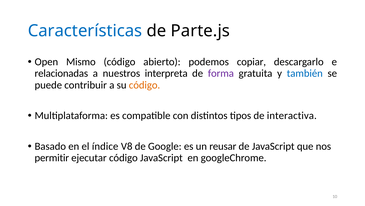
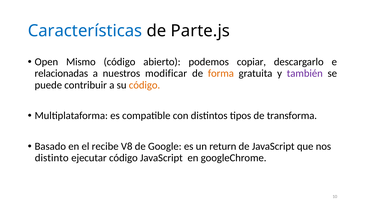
interpreta: interpreta -> modificar
forma colour: purple -> orange
también colour: blue -> purple
interactiva: interactiva -> transforma
índice: índice -> recibe
reusar: reusar -> return
permitir: permitir -> distinto
